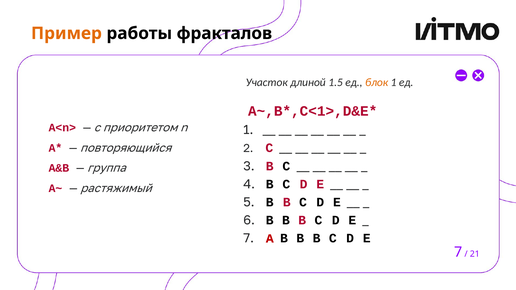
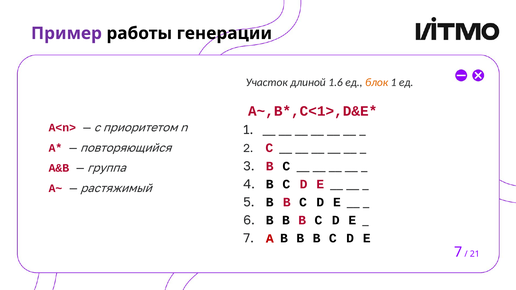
Пример colour: orange -> purple
фракталов: фракталов -> генерации
1.5: 1.5 -> 1.6
